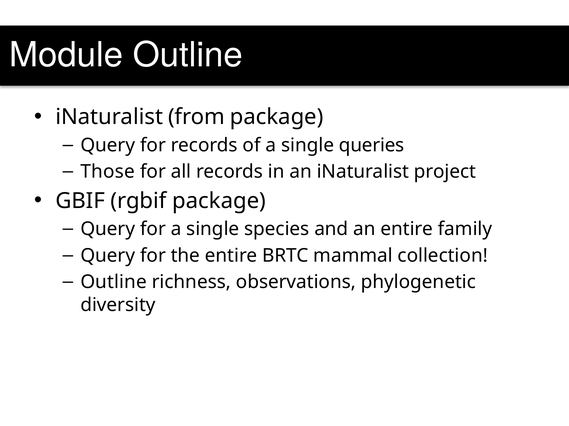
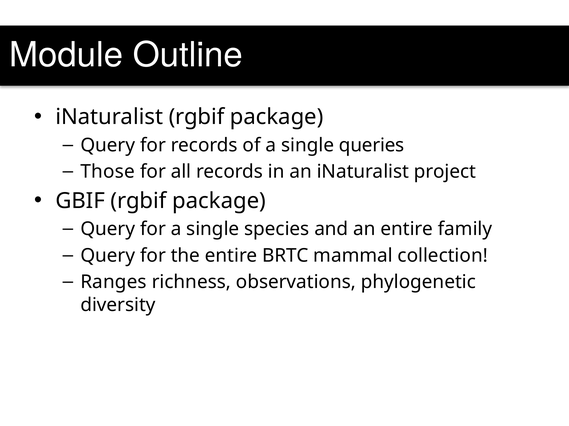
iNaturalist from: from -> rgbif
Outline at (114, 283): Outline -> Ranges
